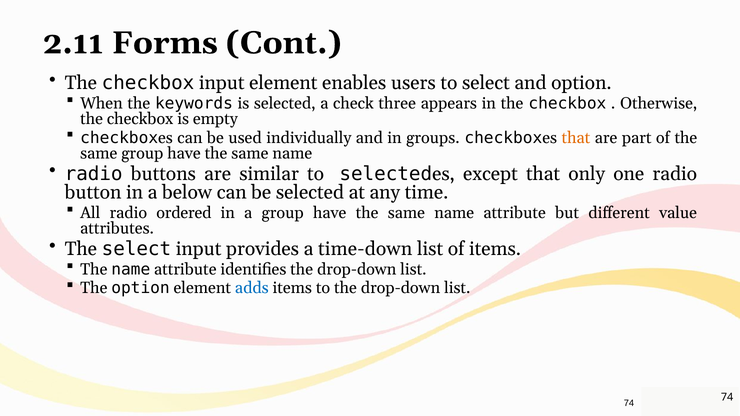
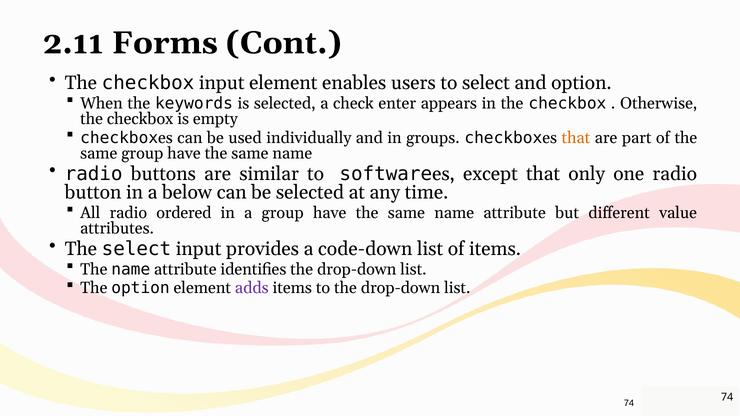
three: three -> enter
to selected: selected -> software
time-down: time-down -> code-down
adds colour: blue -> purple
